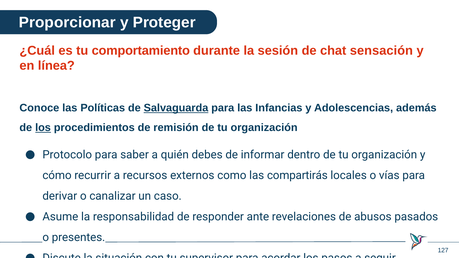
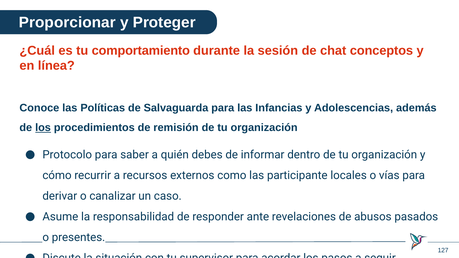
sensación: sensación -> conceptos
Salvaguarda underline: present -> none
compartirás: compartirás -> participante
